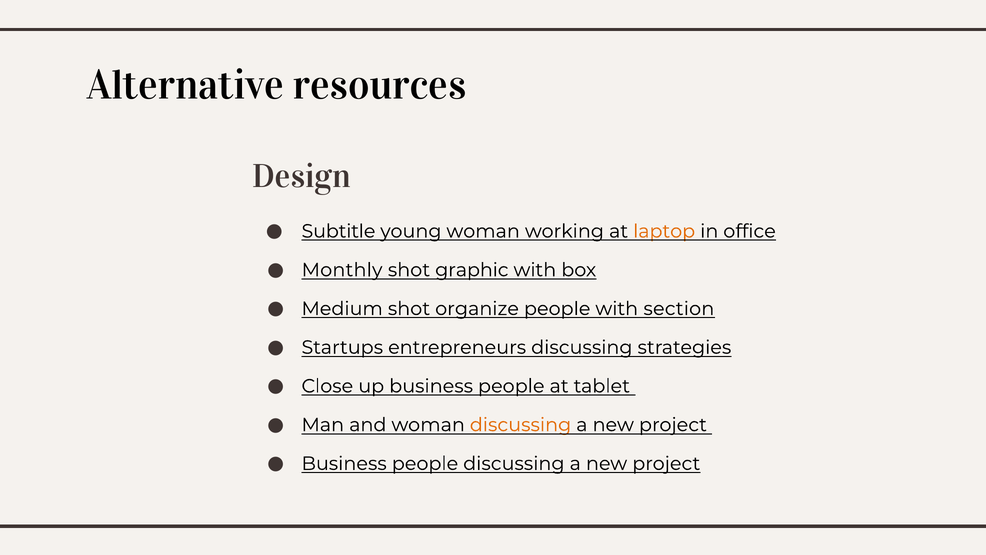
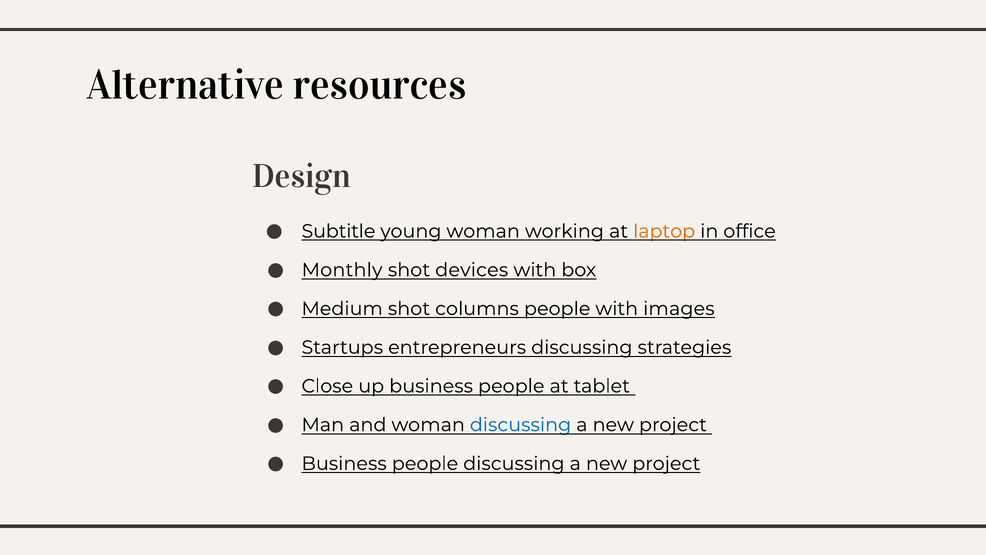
graphic: graphic -> devices
organize: organize -> columns
section: section -> images
discussing at (521, 425) colour: orange -> blue
